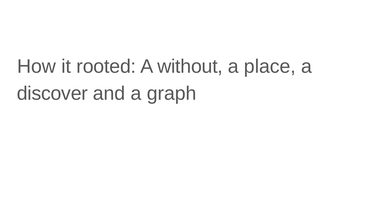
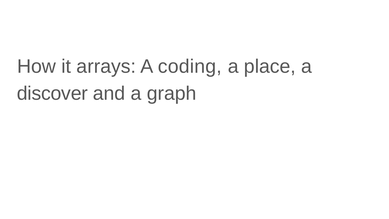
rooted: rooted -> arrays
without: without -> coding
